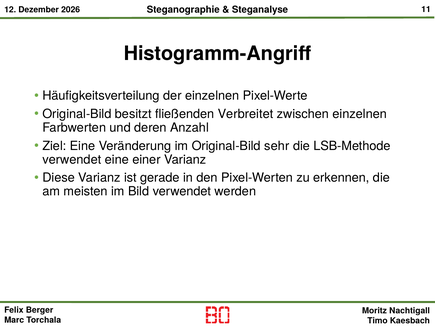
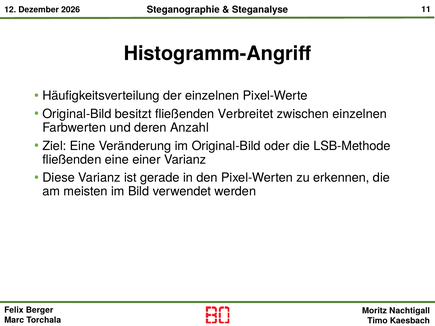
sehr: sehr -> oder
verwendet at (72, 160): verwendet -> fließenden
